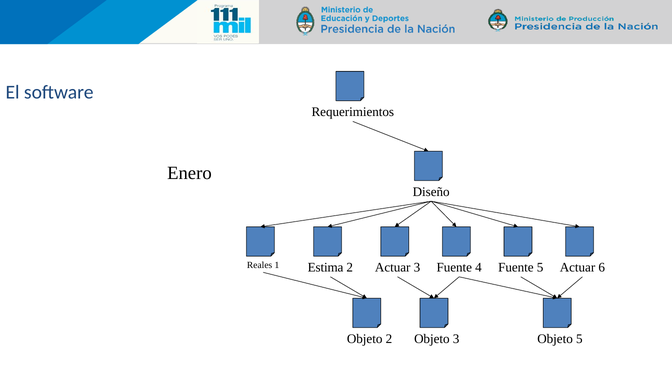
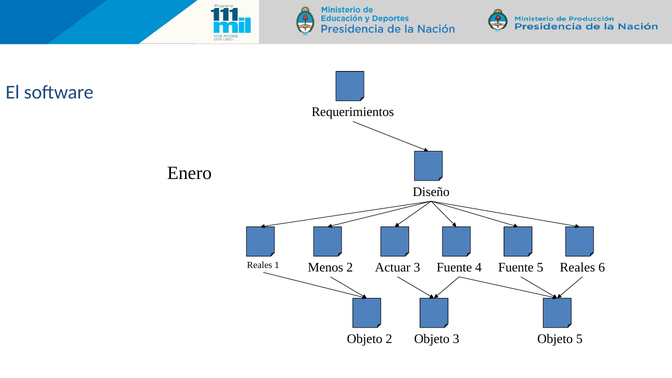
Estima: Estima -> Menos
5 Actuar: Actuar -> Reales
